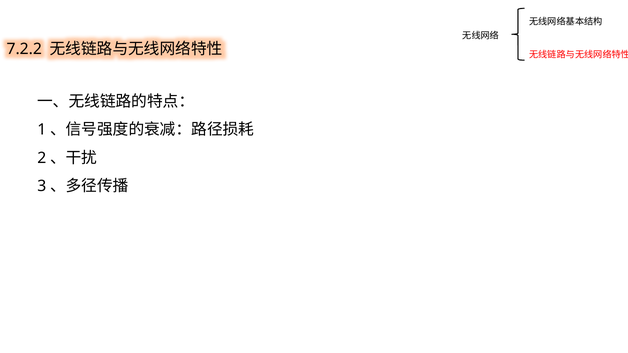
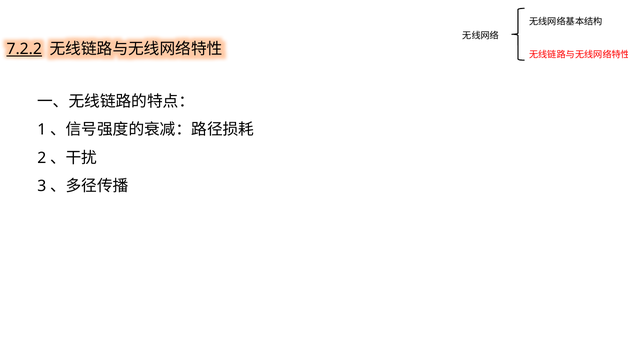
7.2.2 underline: none -> present
